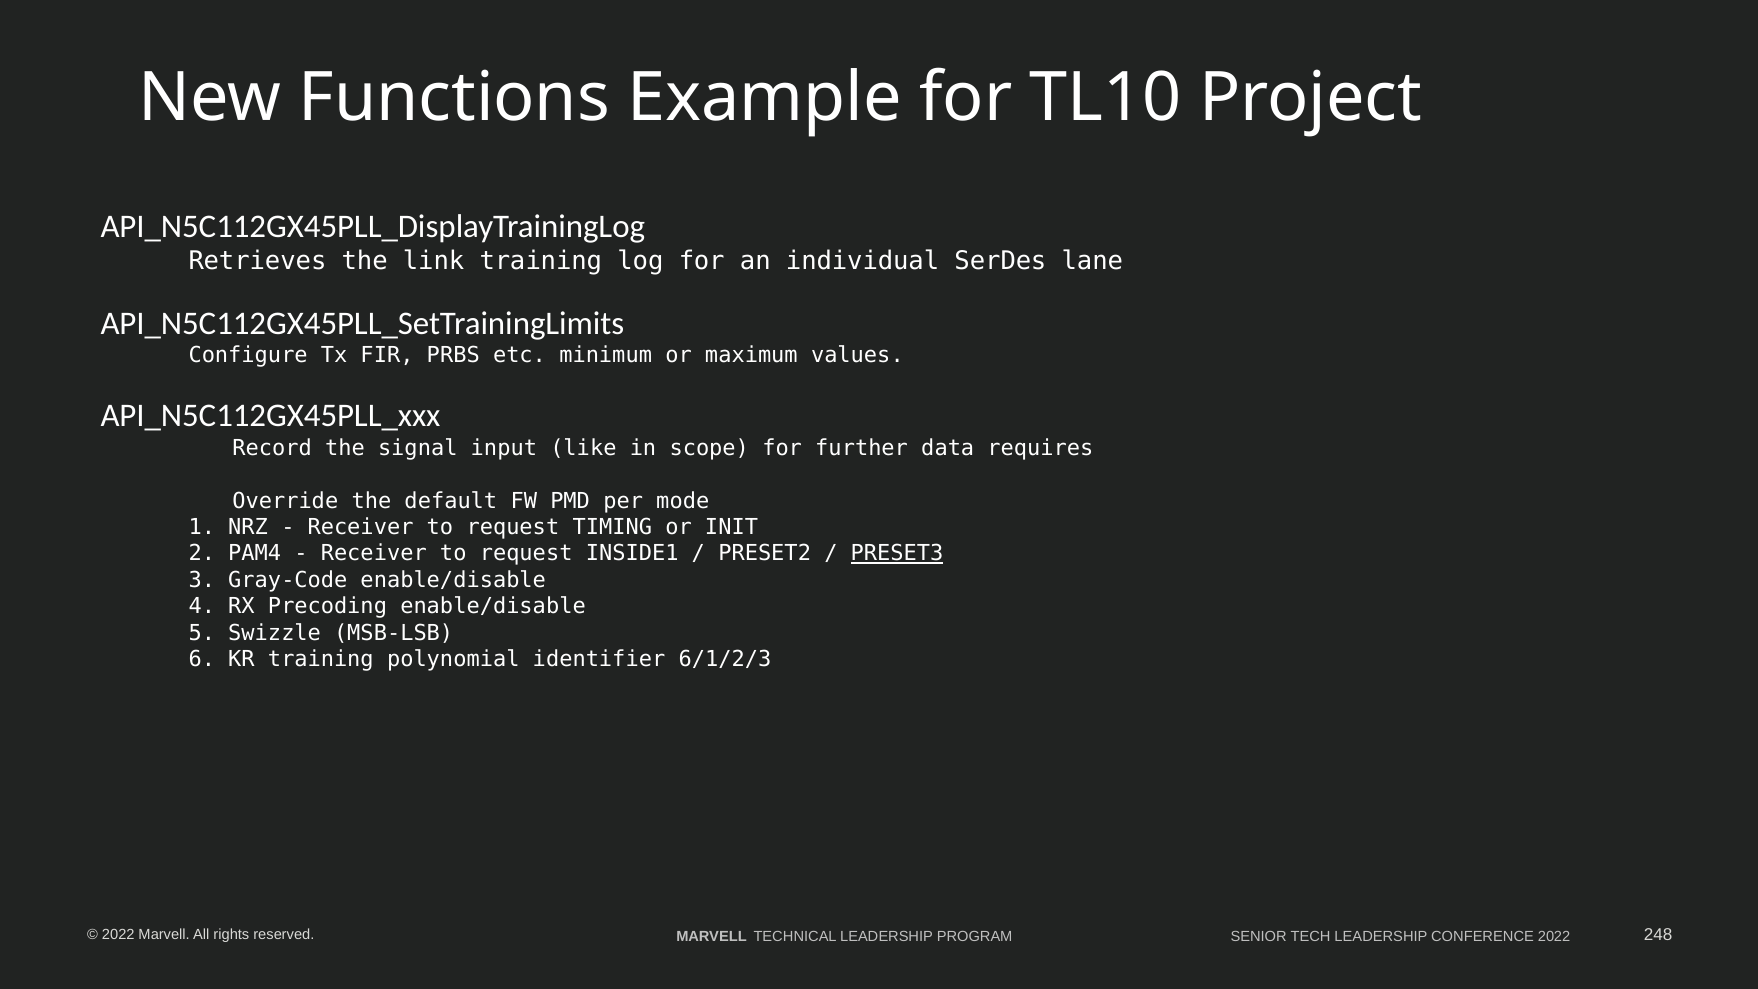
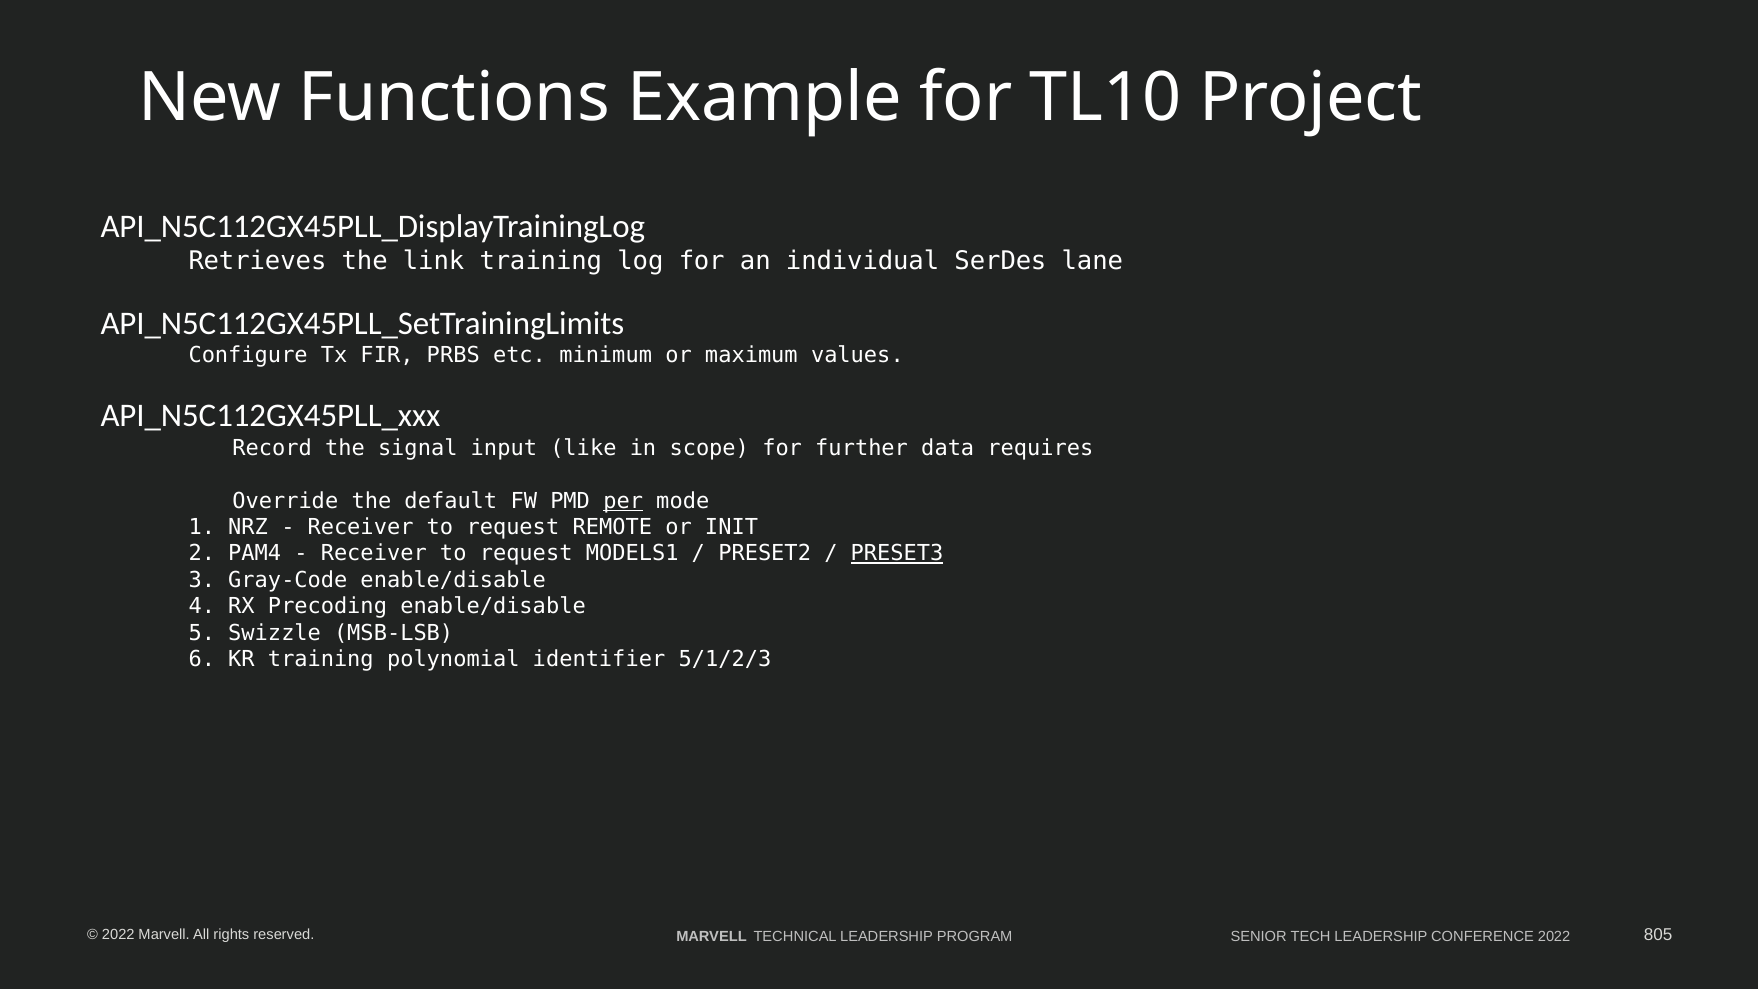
per underline: none -> present
TIMING: TIMING -> REMOTE
INSIDE1: INSIDE1 -> MODELS1
6/1/2/3: 6/1/2/3 -> 5/1/2/3
248: 248 -> 805
